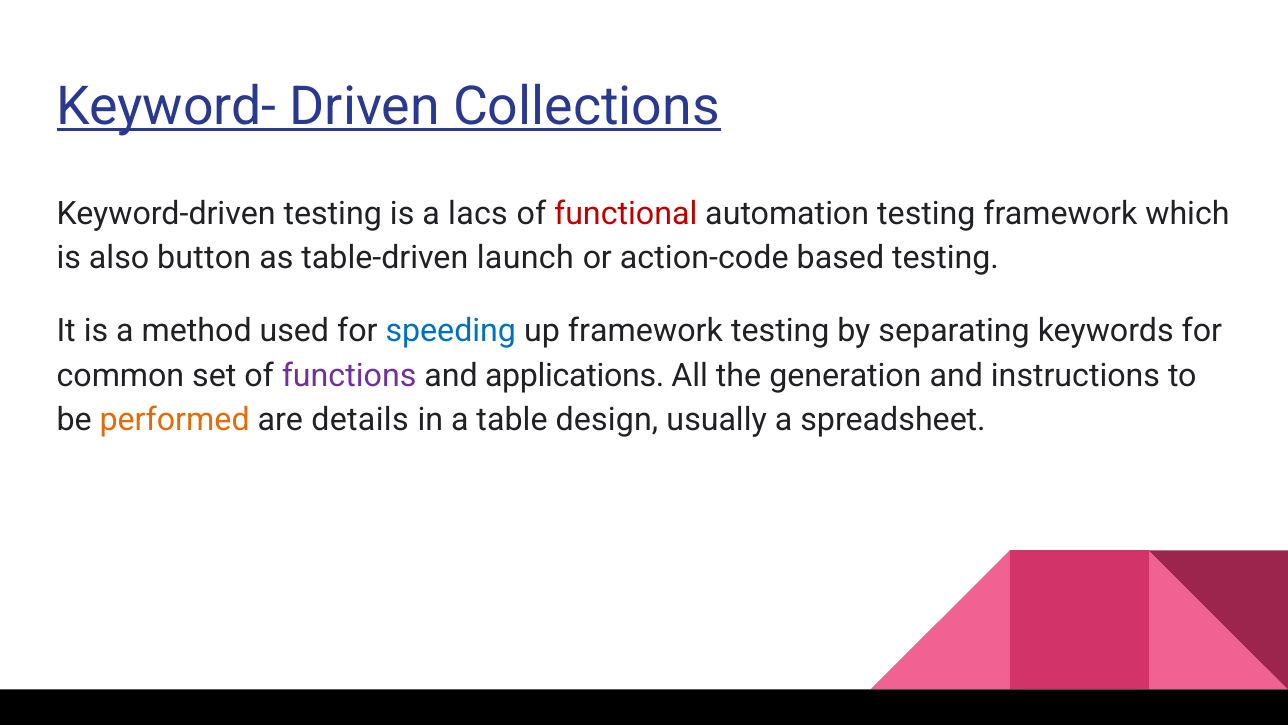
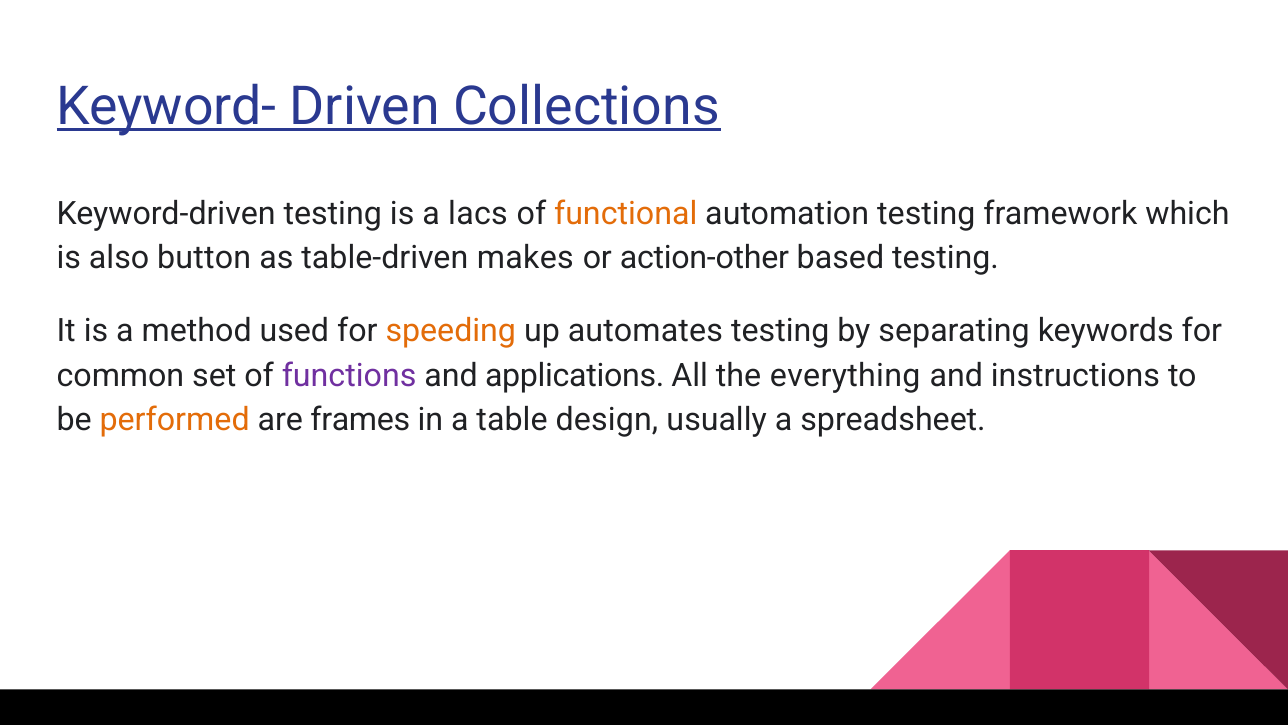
functional colour: red -> orange
launch: launch -> makes
action-code: action-code -> action-other
speeding colour: blue -> orange
up framework: framework -> automates
generation: generation -> everything
details: details -> frames
